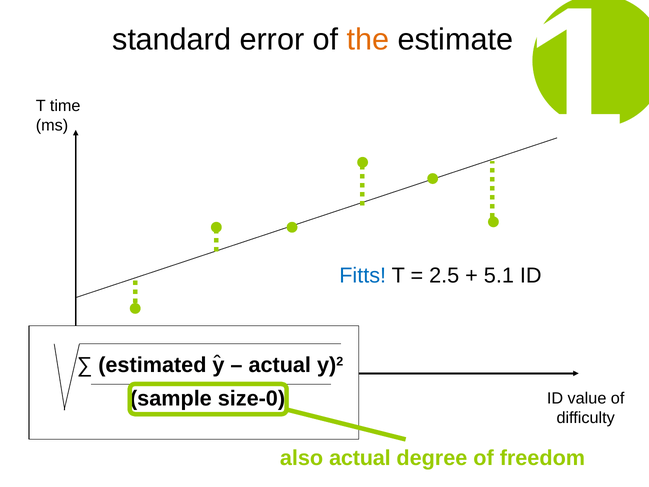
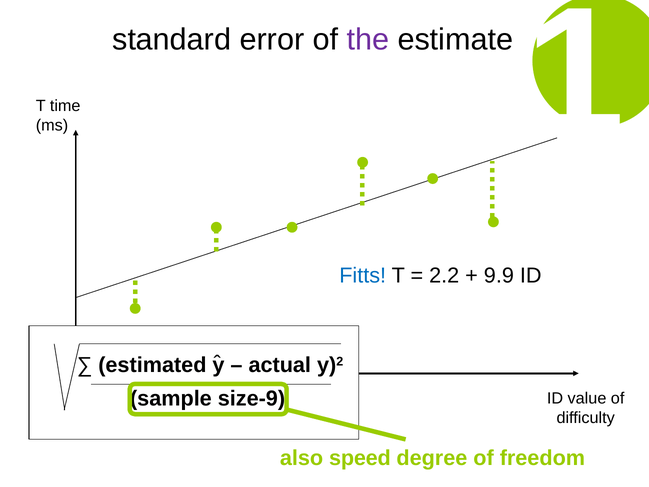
the colour: orange -> purple
2.5: 2.5 -> 2.2
5.1: 5.1 -> 9.9
size-0: size-0 -> size-9
also actual: actual -> speed
